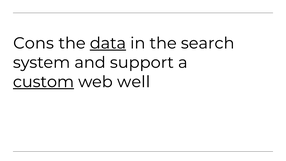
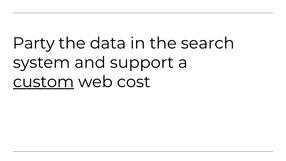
Cons: Cons -> Party
data underline: present -> none
well: well -> cost
